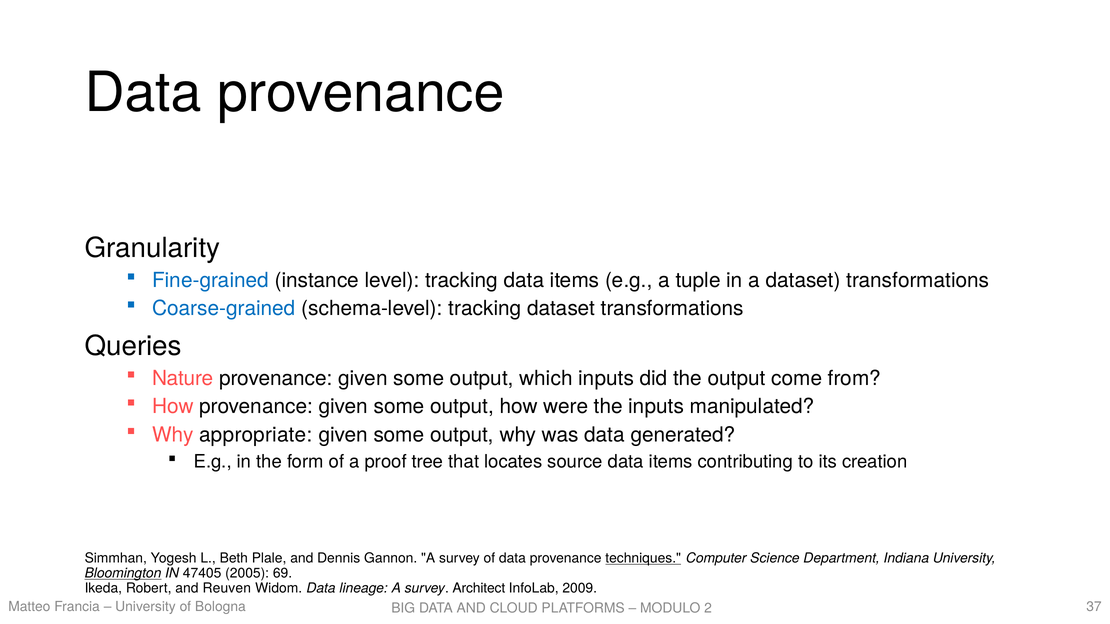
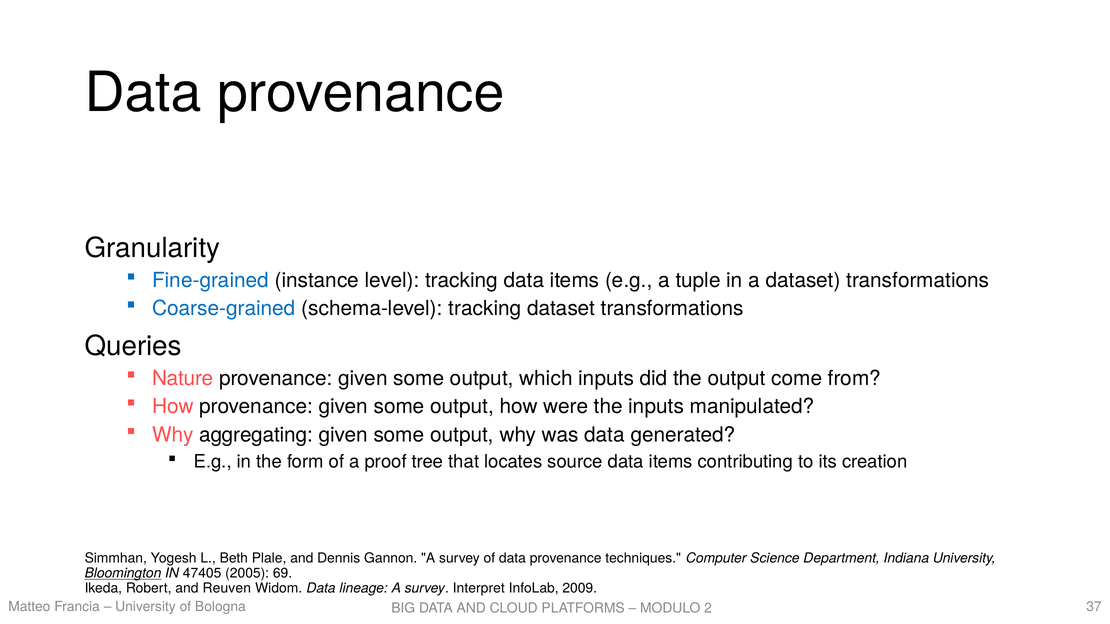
appropriate: appropriate -> aggregating
techniques underline: present -> none
Architect: Architect -> Interpret
